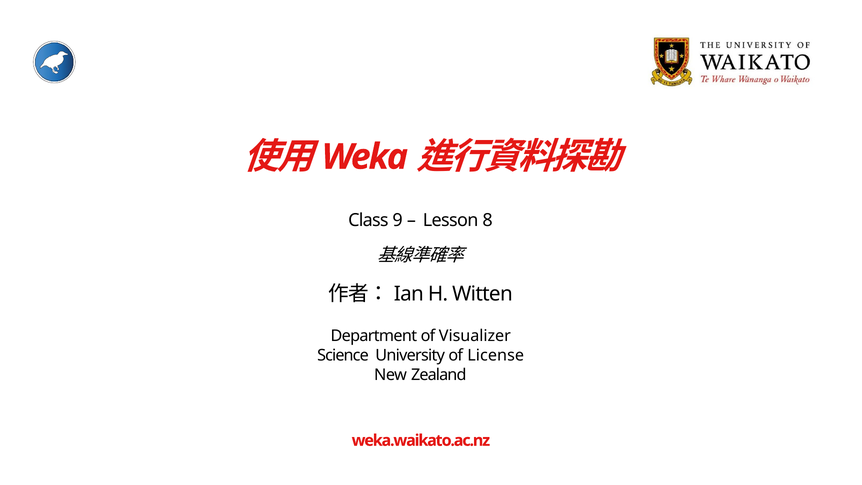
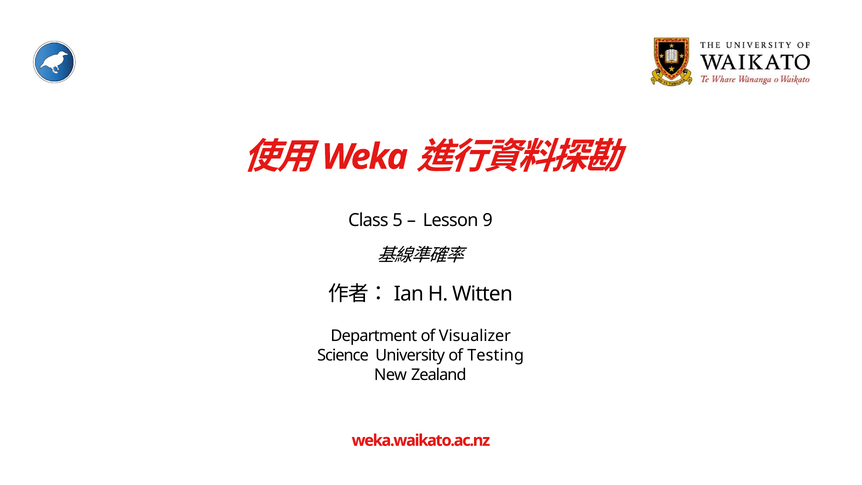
9: 9 -> 5
8: 8 -> 9
License: License -> Testing
